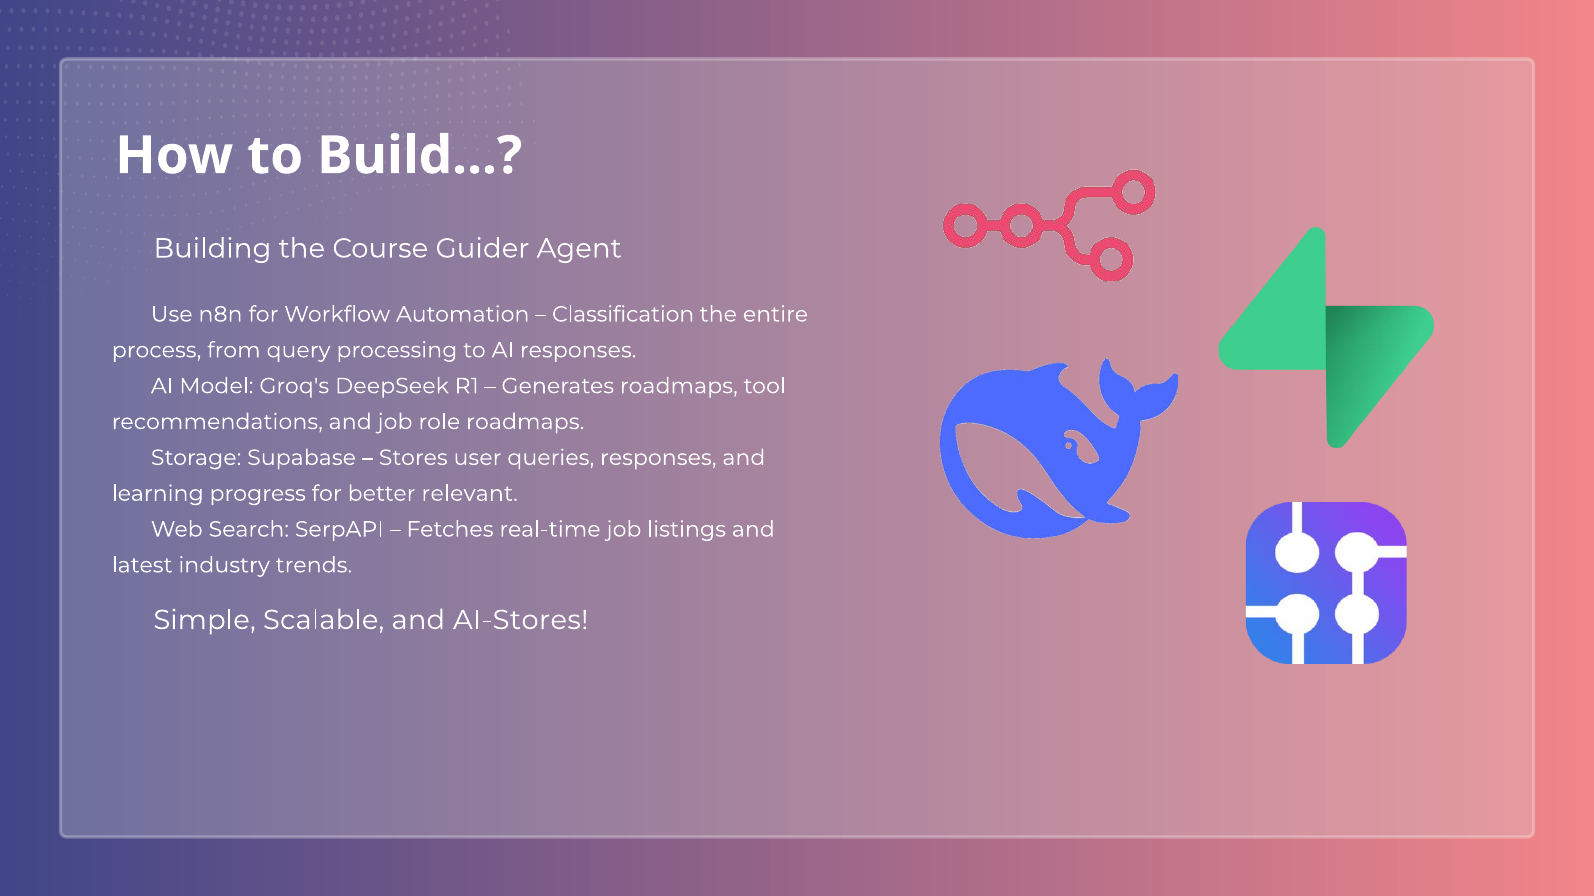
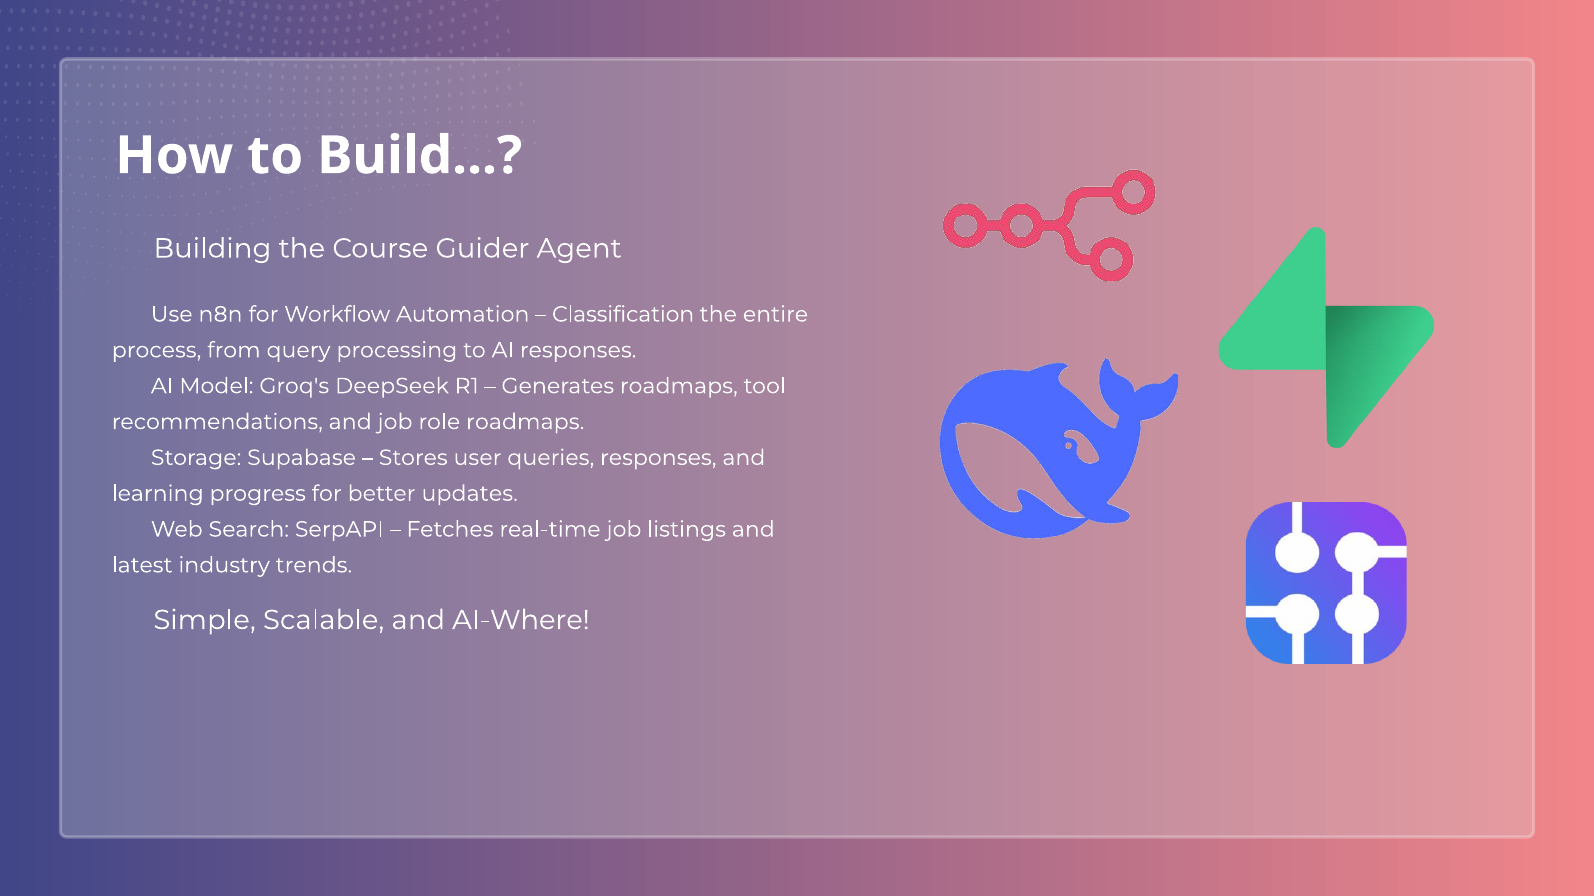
relevant: relevant -> updates
AI-Stores: AI-Stores -> AI-Where
